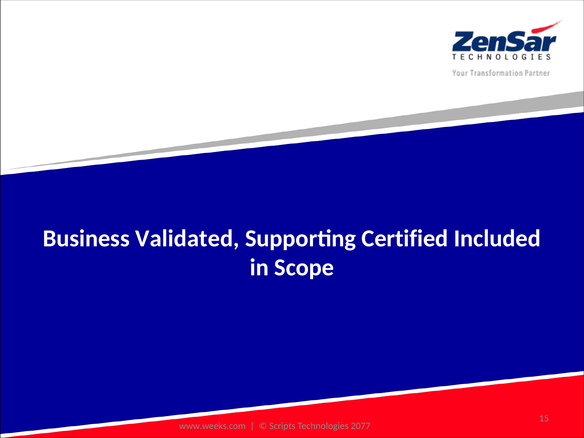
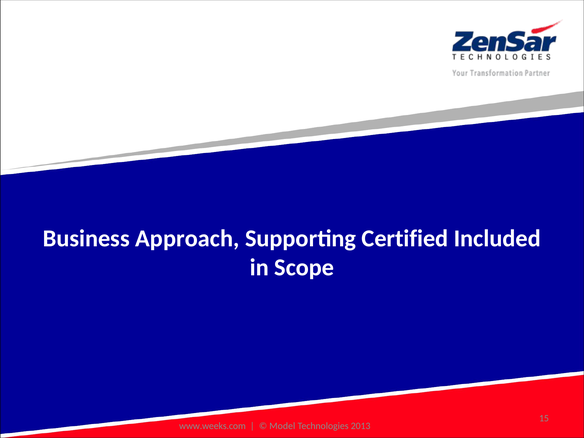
Validated: Validated -> Approach
Scripts: Scripts -> Model
2077: 2077 -> 2013
